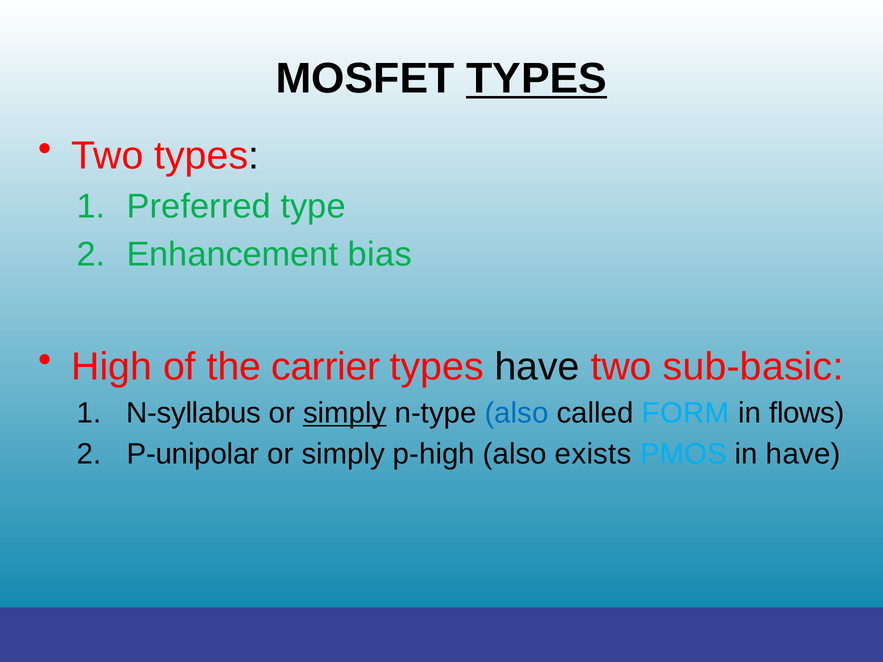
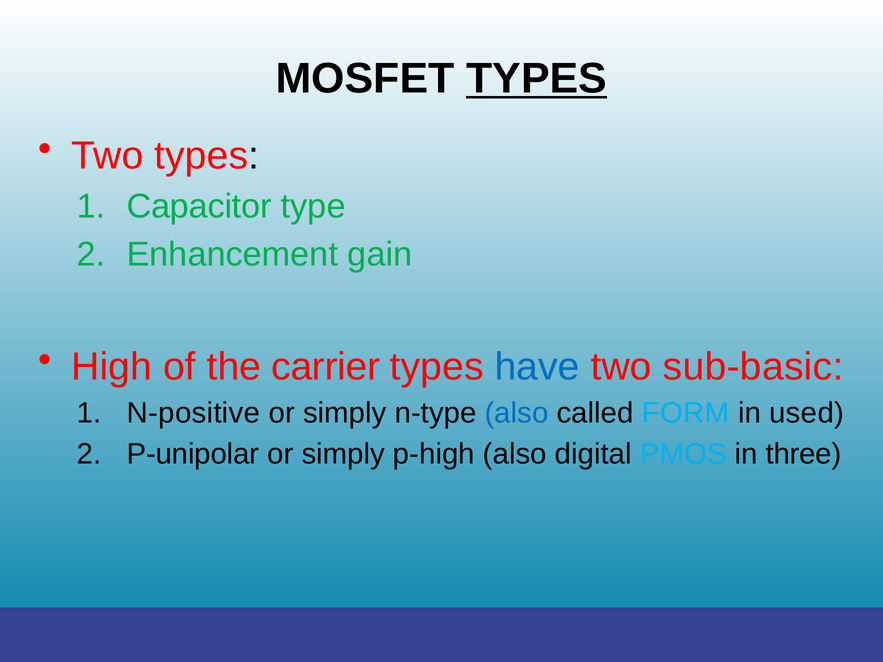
Preferred: Preferred -> Capacitor
bias: bias -> gain
have at (537, 367) colour: black -> blue
N-syllabus: N-syllabus -> N-positive
simply at (345, 413) underline: present -> none
flows: flows -> used
exists: exists -> digital
in have: have -> three
